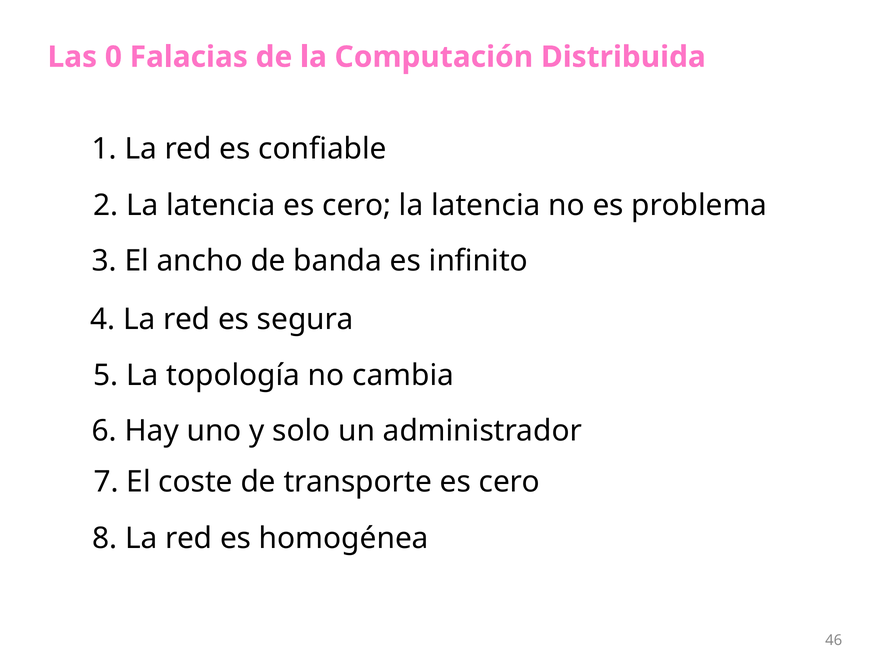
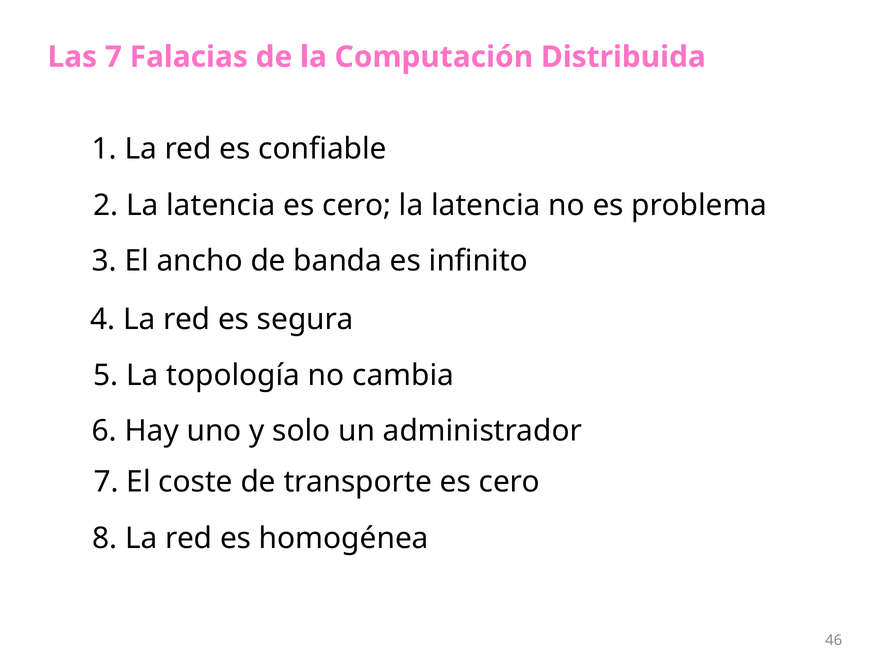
Las 0: 0 -> 7
